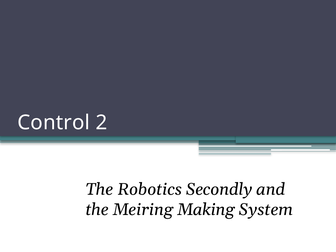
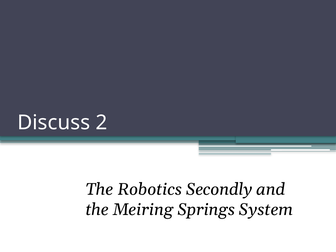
Control: Control -> Discuss
Making: Making -> Springs
